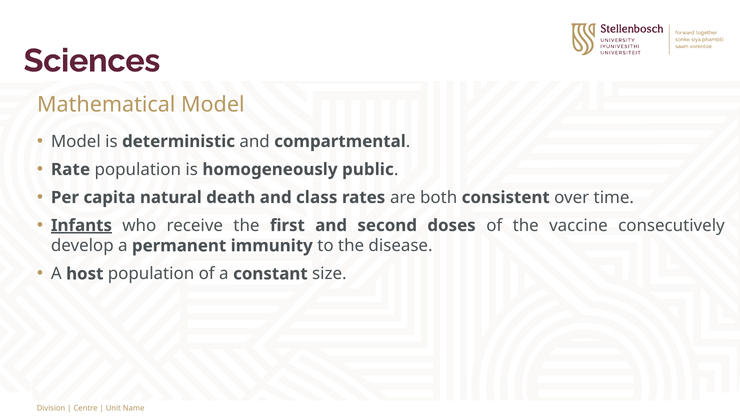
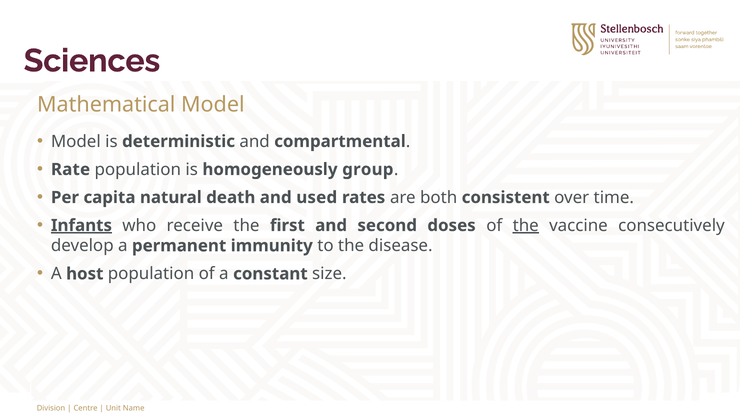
public: public -> group
class: class -> used
the at (526, 226) underline: none -> present
